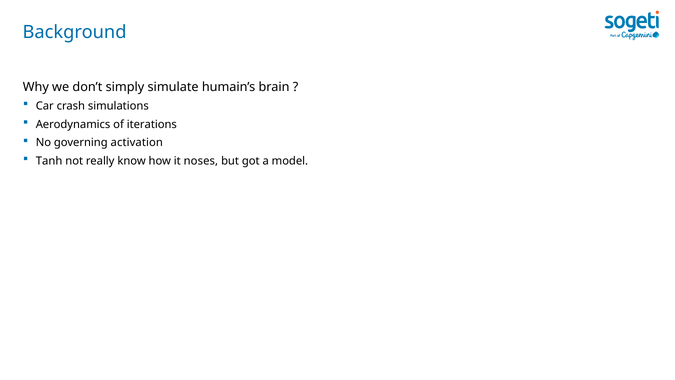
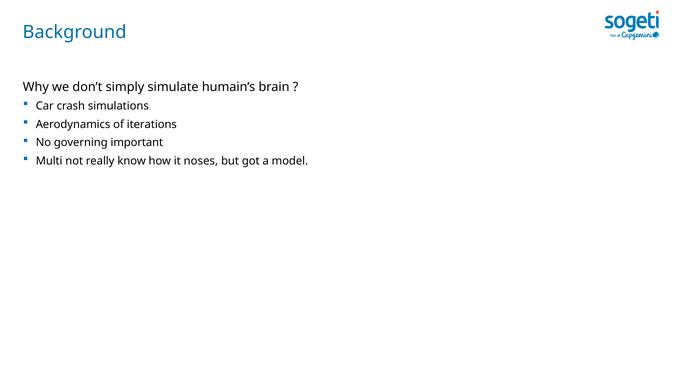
activation: activation -> important
Tanh: Tanh -> Multi
